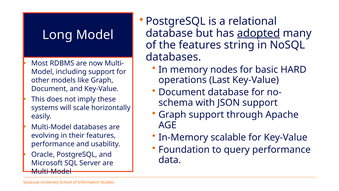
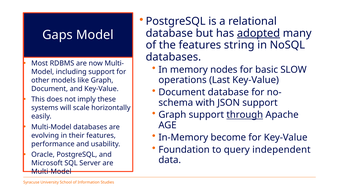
Long: Long -> Gaps
HARD: HARD -> SLOW
through underline: none -> present
scalable: scalable -> become
query performance: performance -> independent
